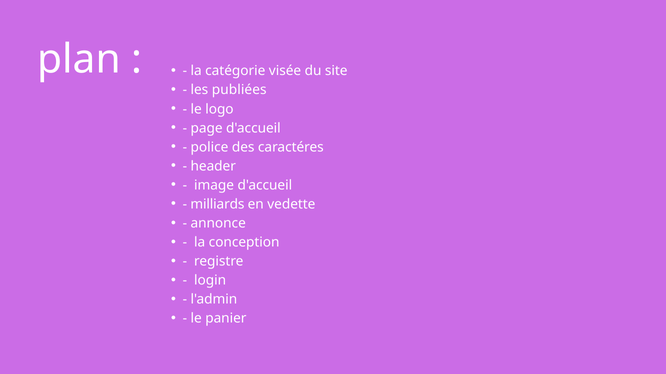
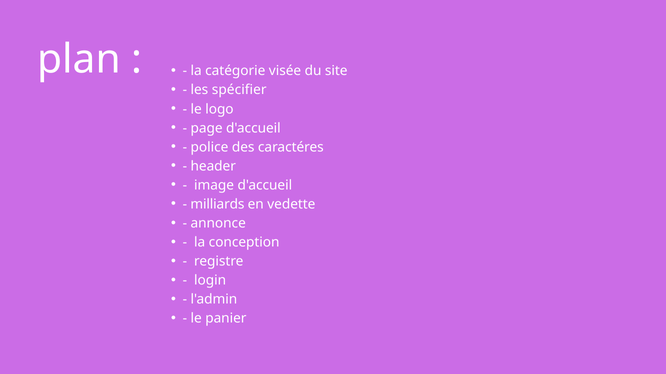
publiées: publiées -> spécifier
